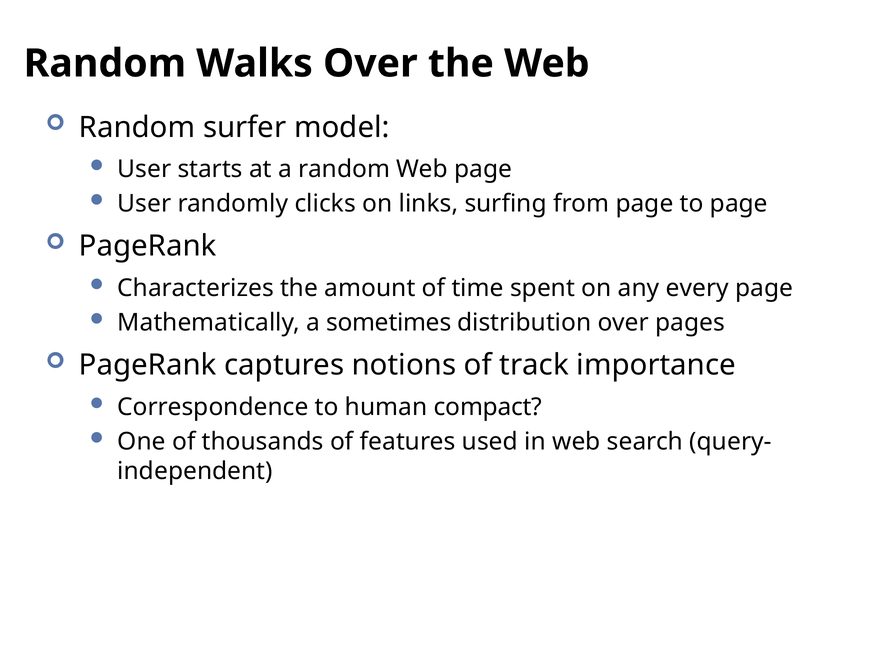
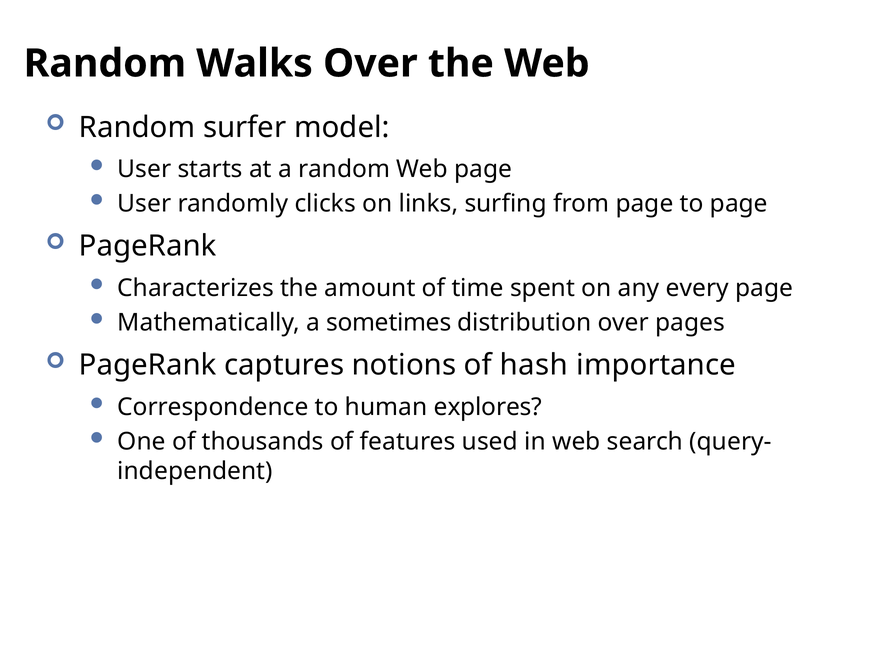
track: track -> hash
compact: compact -> explores
